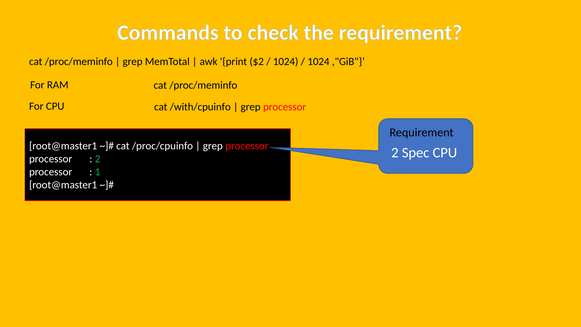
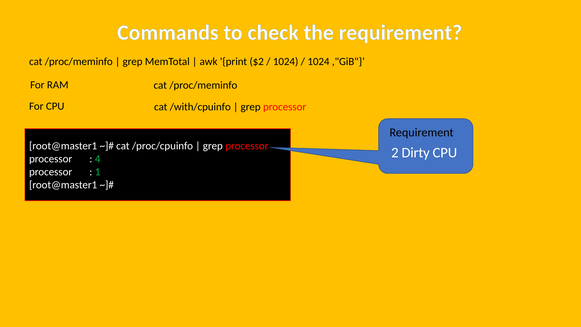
Spec: Spec -> Dirty
2 at (98, 159): 2 -> 4
